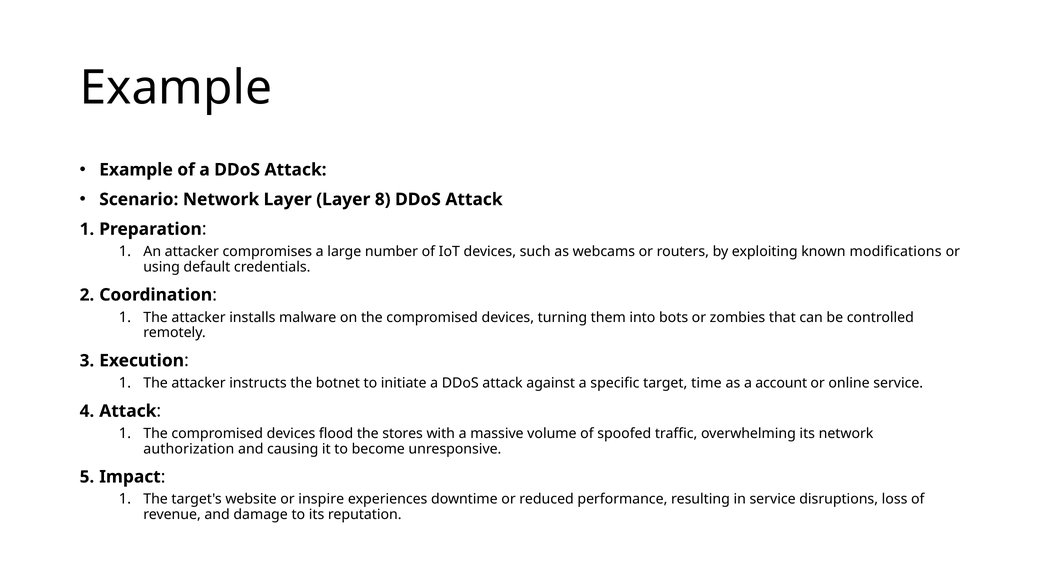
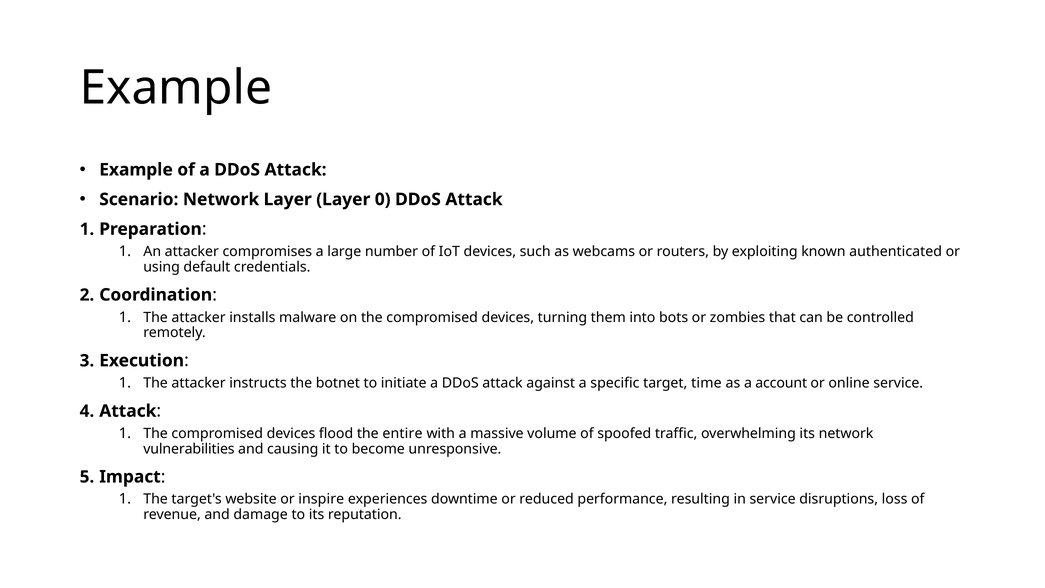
8: 8 -> 0
modifications: modifications -> authenticated
stores: stores -> entire
authorization: authorization -> vulnerabilities
